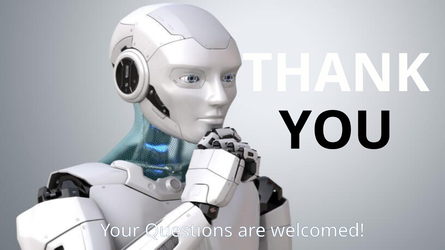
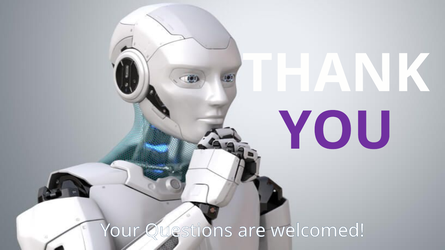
YOU colour: black -> purple
